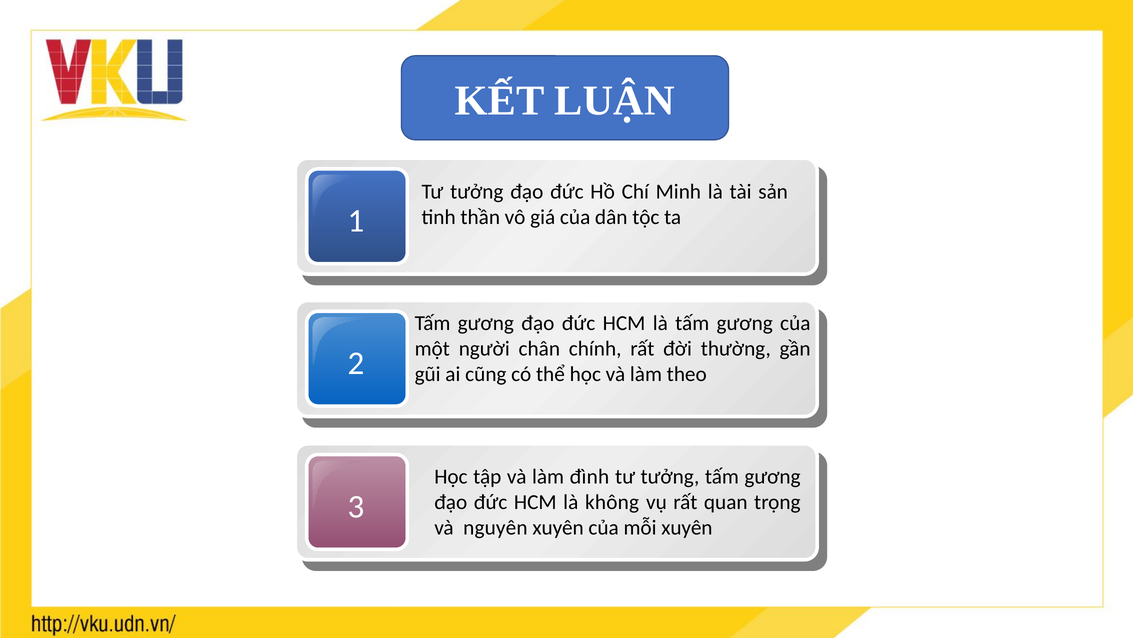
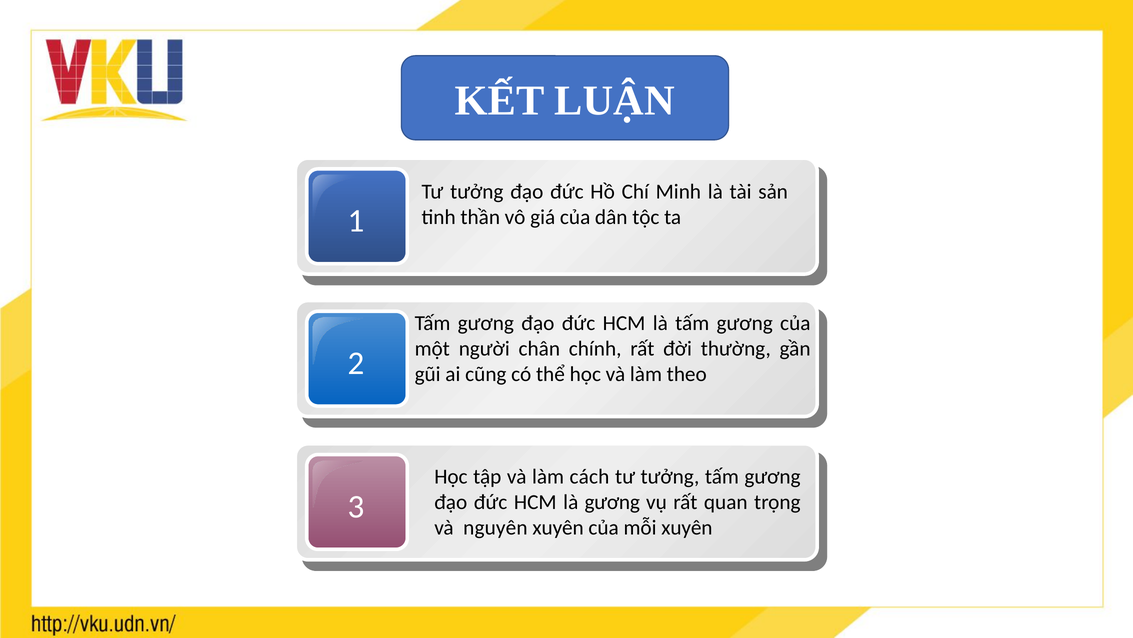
đình: đình -> cách
là không: không -> gương
